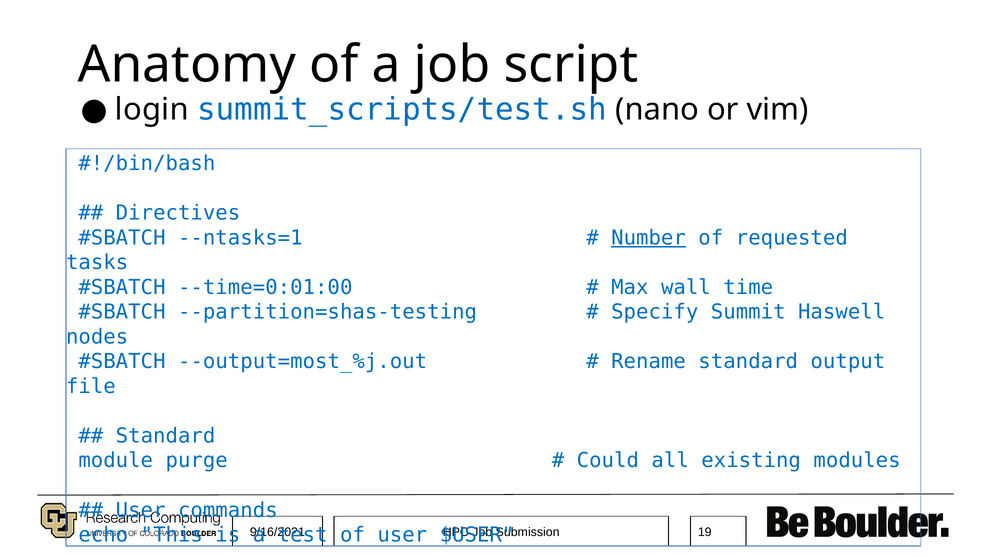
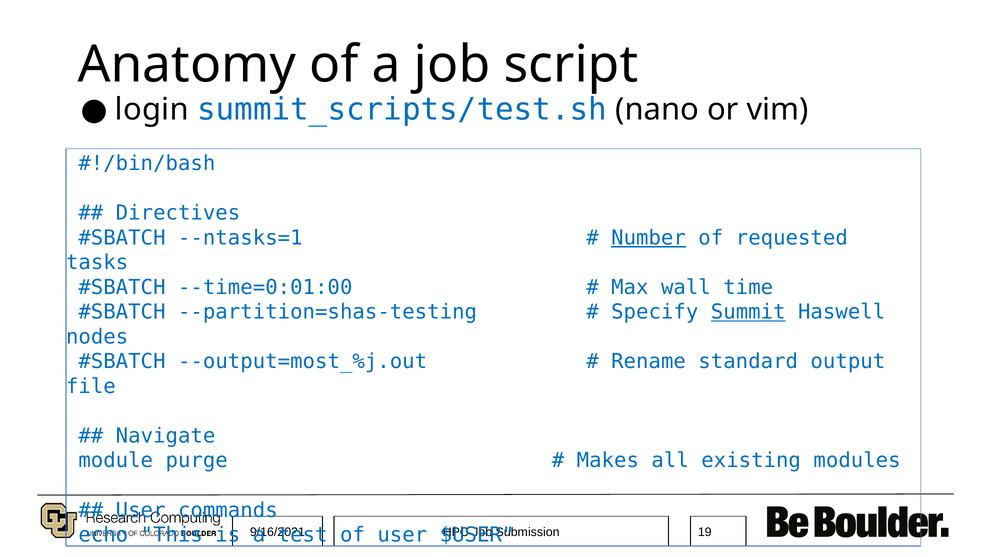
Summit underline: none -> present
Standard at (166, 436): Standard -> Navigate
Could: Could -> Makes
